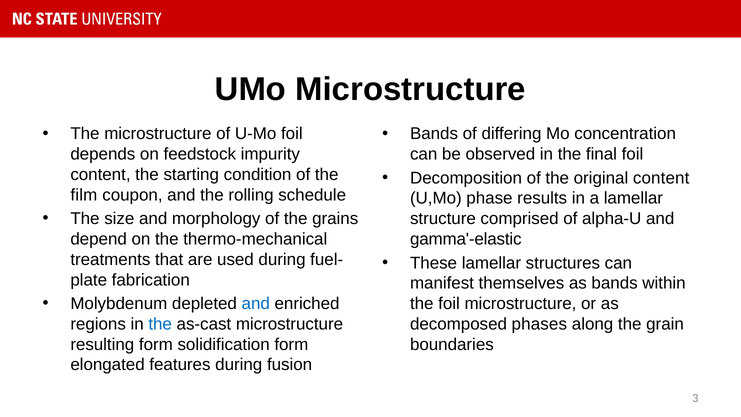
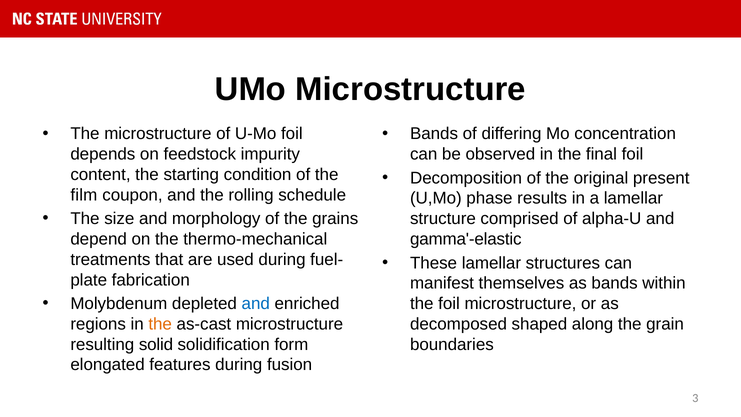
original content: content -> present
the at (160, 324) colour: blue -> orange
phases: phases -> shaped
resulting form: form -> solid
